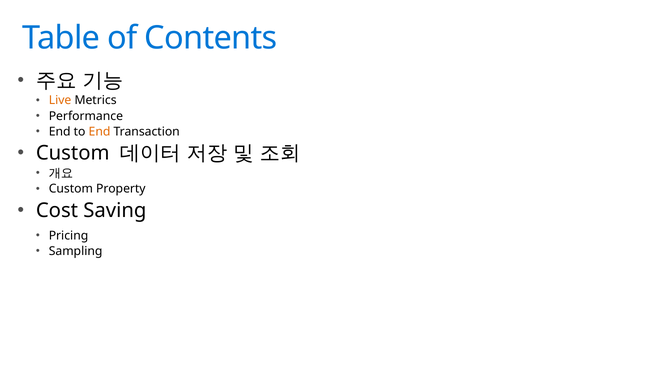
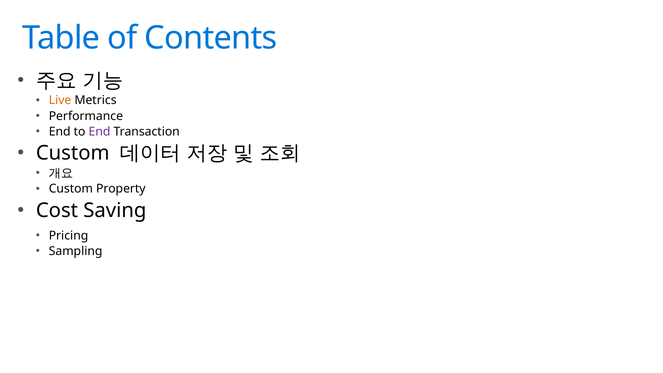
End at (100, 132) colour: orange -> purple
